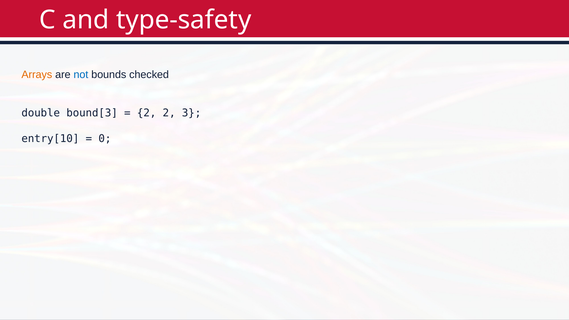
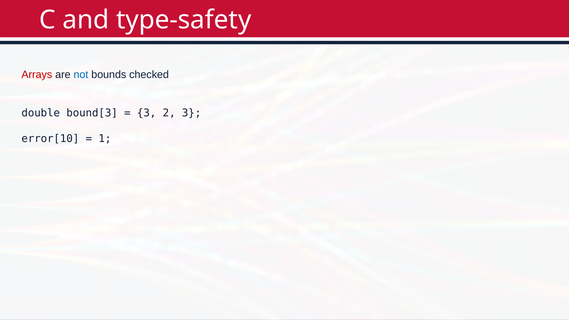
Arrays colour: orange -> red
2 at (147, 113): 2 -> 3
entry[10: entry[10 -> error[10
0: 0 -> 1
